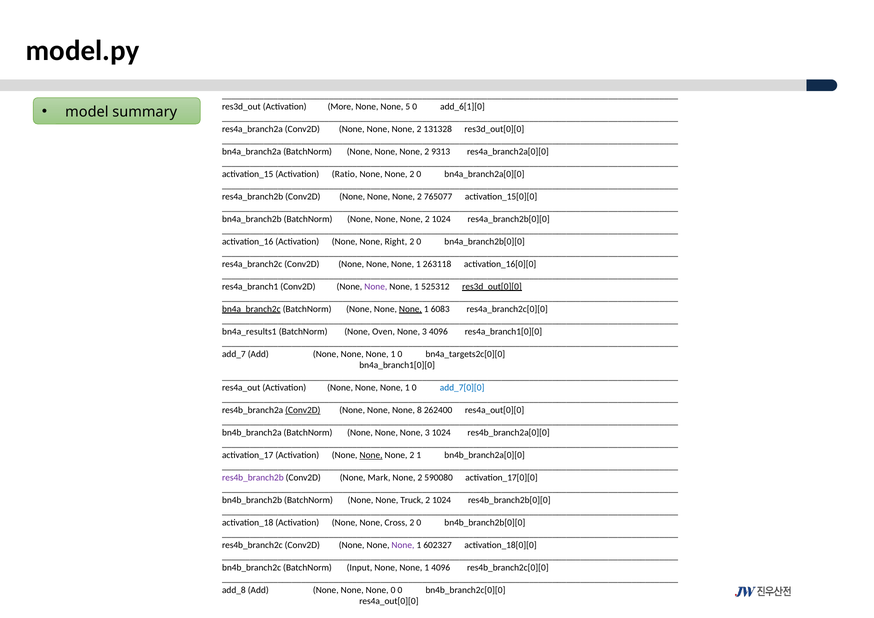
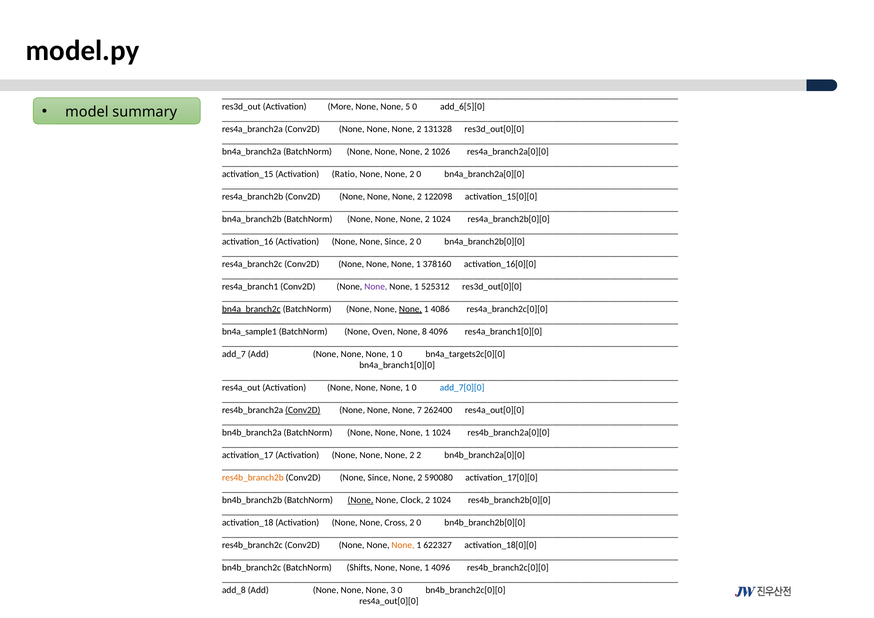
add_6[1][0: add_6[1][0 -> add_6[5][0
9313: 9313 -> 1026
765077: 765077 -> 122098
None None Right: Right -> Since
263118: 263118 -> 378160
res3d_out[0][0 at (492, 286) underline: present -> none
6083: 6083 -> 4086
bn4a_results1: bn4a_results1 -> bn4a_sample1
3 at (424, 331): 3 -> 8
8: 8 -> 7
3 at (427, 433): 3 -> 1
None at (371, 455) underline: present -> none
2 1: 1 -> 2
res4b_branch2b colour: purple -> orange
Conv2D None Mark: Mark -> Since
None at (360, 500) underline: none -> present
Truck: Truck -> Clock
None at (403, 545) colour: purple -> orange
602327: 602327 -> 622327
Input: Input -> Shifts
None 0: 0 -> 3
